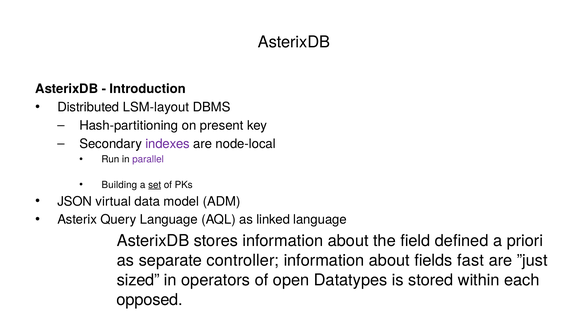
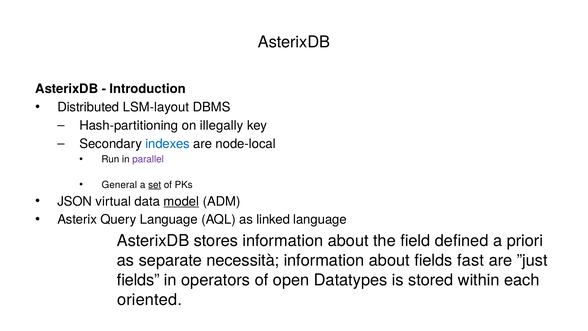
on present: present -> illegally
indexes colour: purple -> blue
Building: Building -> General
model at (181, 201) underline: none -> present
controller: controller -> necessità
sized at (138, 280): sized -> fields
opposed: opposed -> oriented
